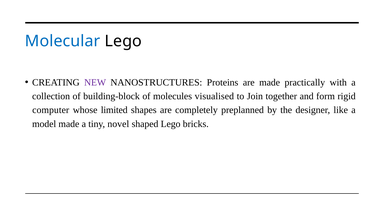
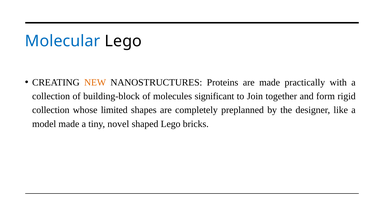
NEW colour: purple -> orange
visualised: visualised -> significant
computer at (51, 110): computer -> collection
